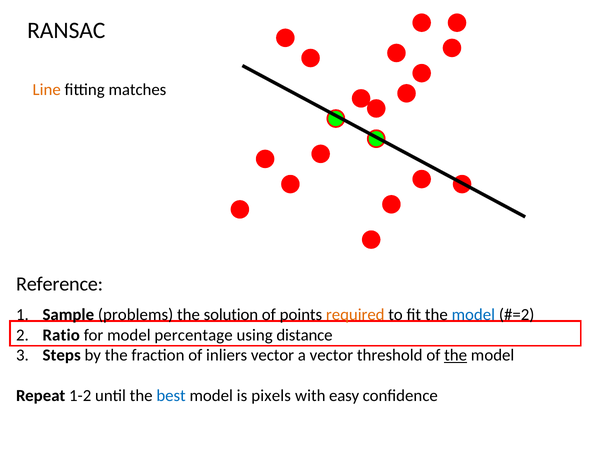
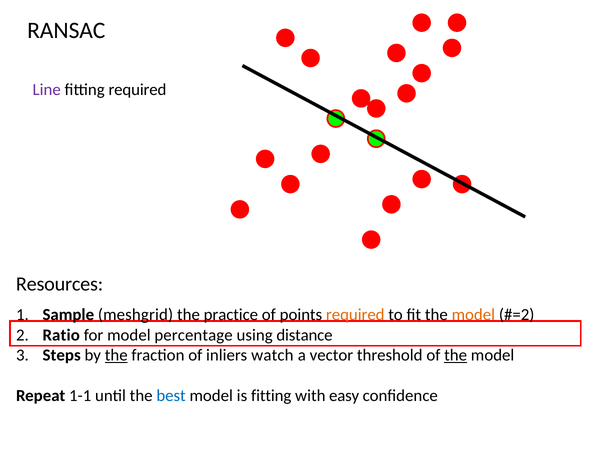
Line colour: orange -> purple
fitting matches: matches -> required
Reference: Reference -> Resources
problems: problems -> meshgrid
solution: solution -> practice
model at (473, 315) colour: blue -> orange
the at (116, 356) underline: none -> present
inliers vector: vector -> watch
1-2: 1-2 -> 1-1
is pixels: pixels -> fitting
